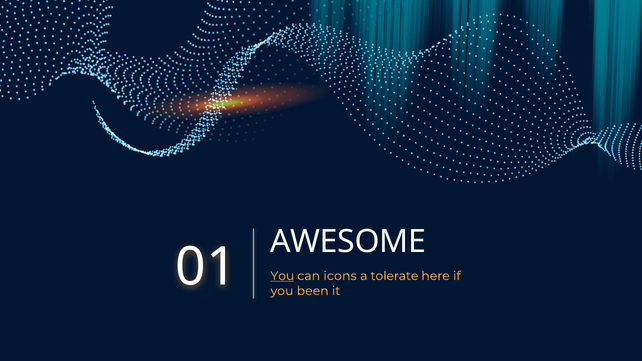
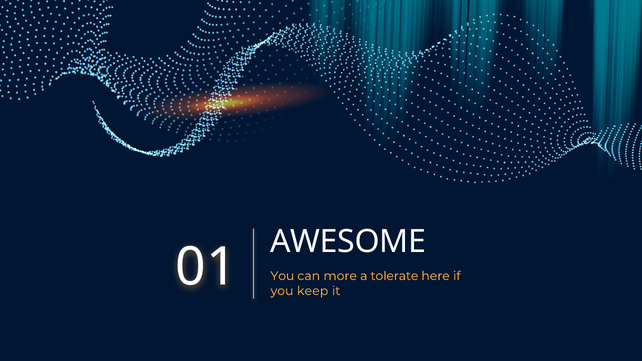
You at (282, 276) underline: present -> none
icons: icons -> more
been: been -> keep
